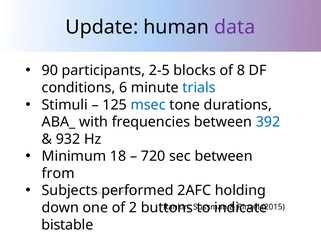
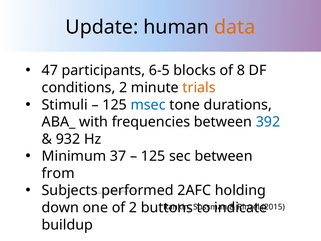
data colour: purple -> orange
90: 90 -> 47
2-5: 2-5 -> 6-5
conditions 6: 6 -> 2
trials colour: blue -> orange
18: 18 -> 37
720 at (153, 156): 720 -> 125
bistable: bistable -> buildup
